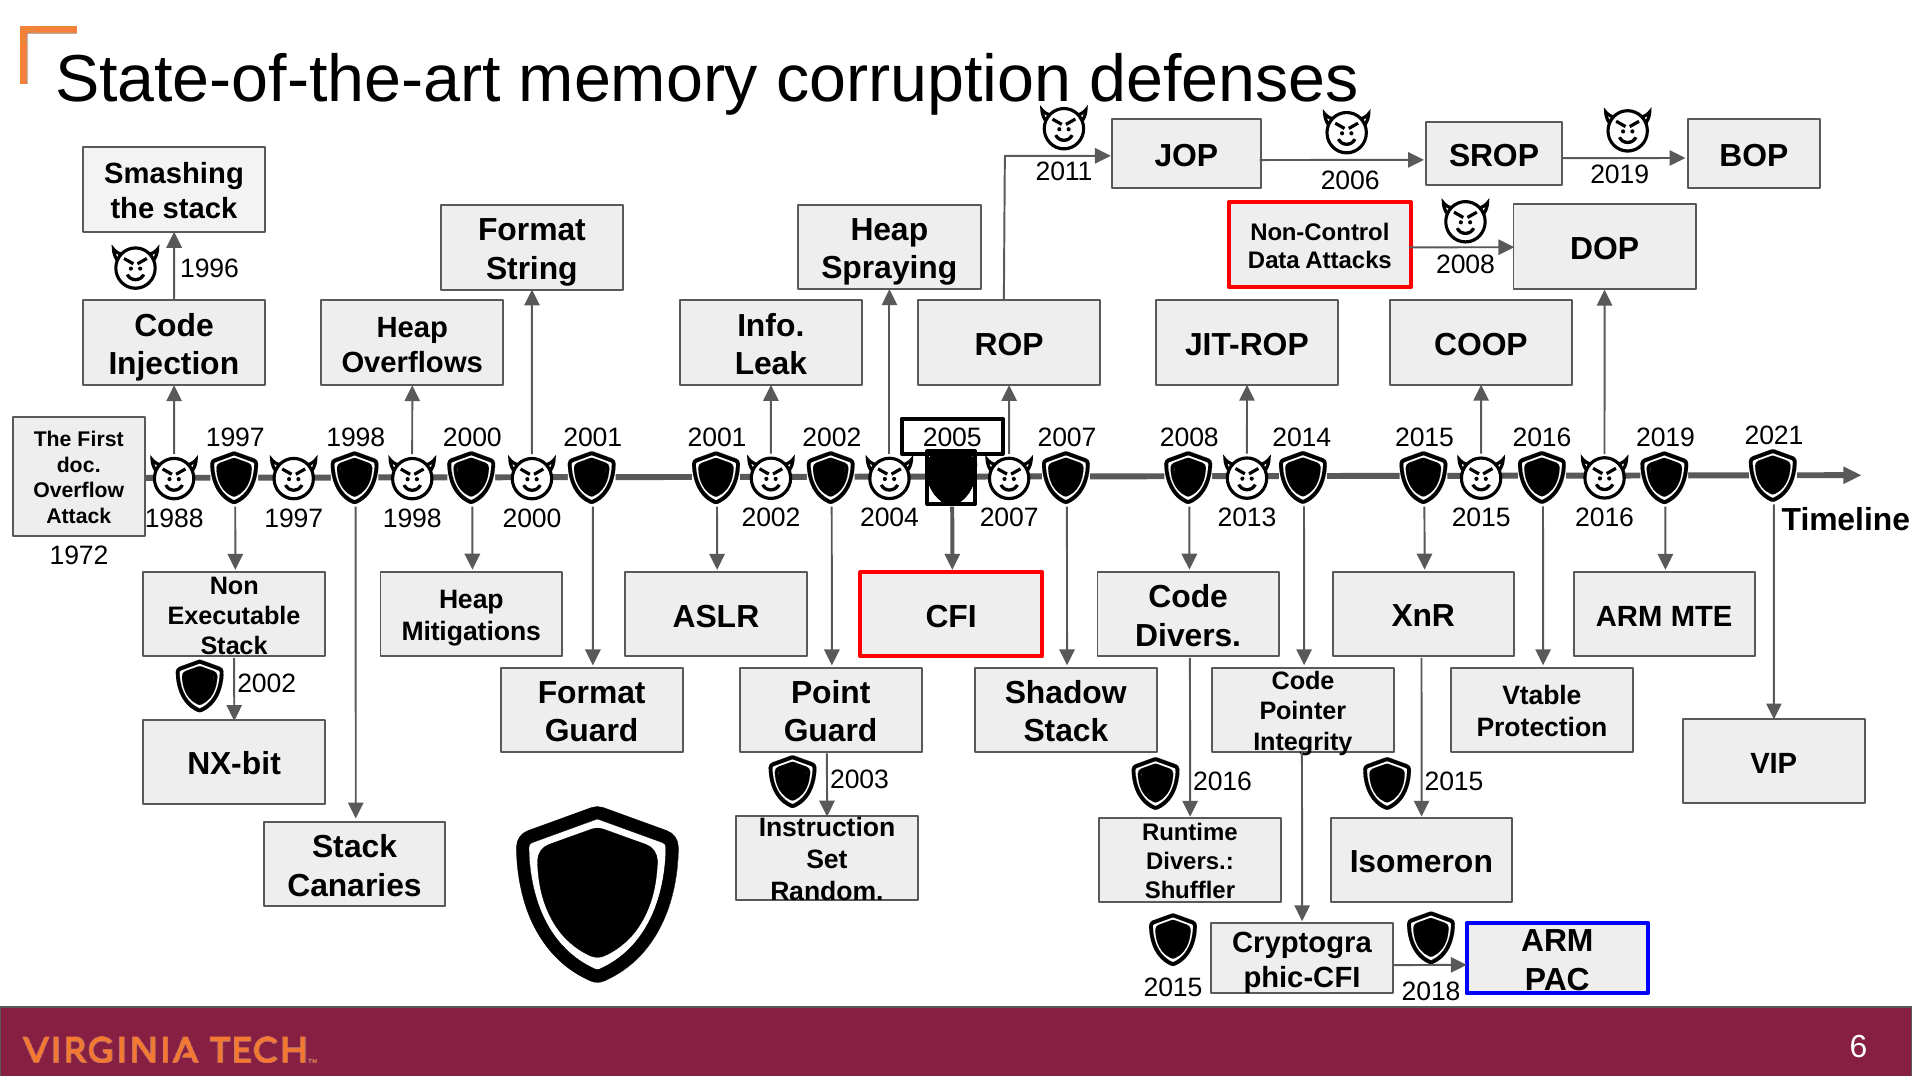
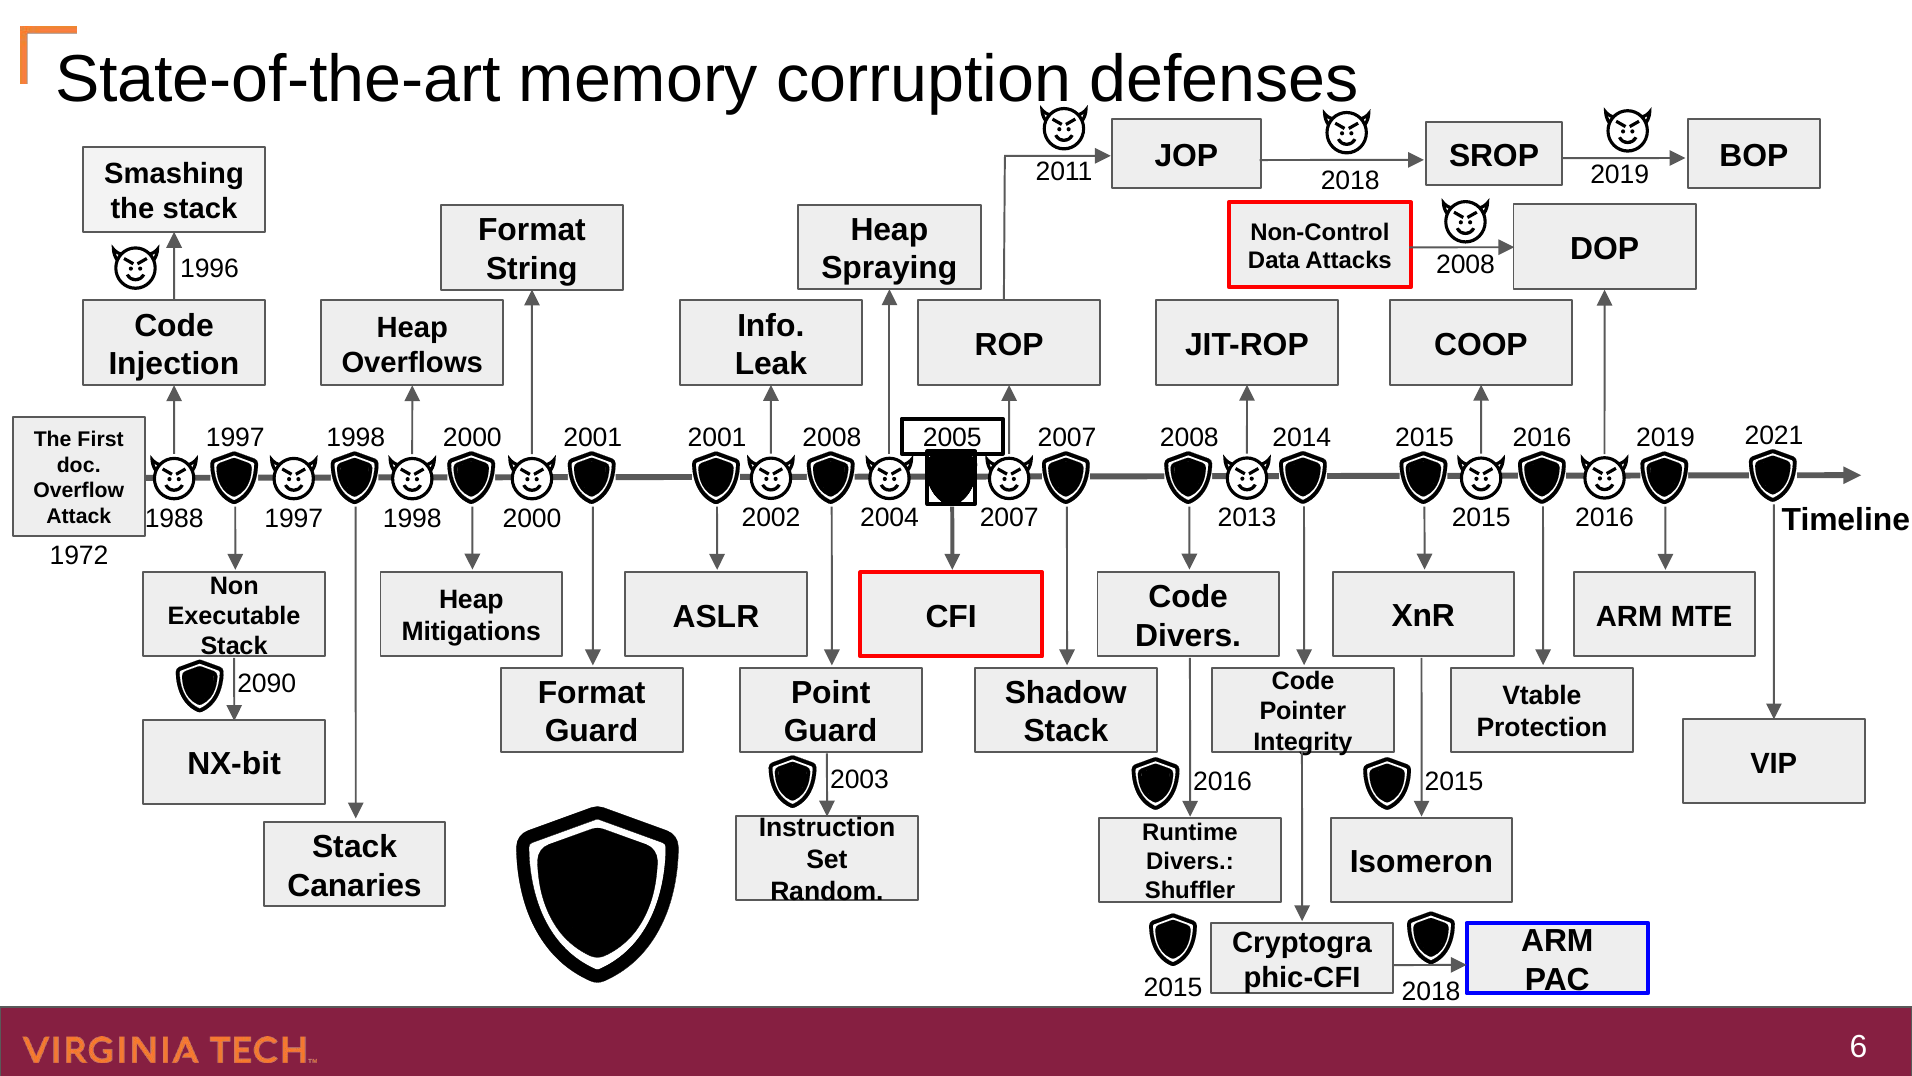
2006 at (1350, 181): 2006 -> 2018
2002 at (832, 438): 2002 -> 2008
2002 at (267, 684): 2002 -> 2090
